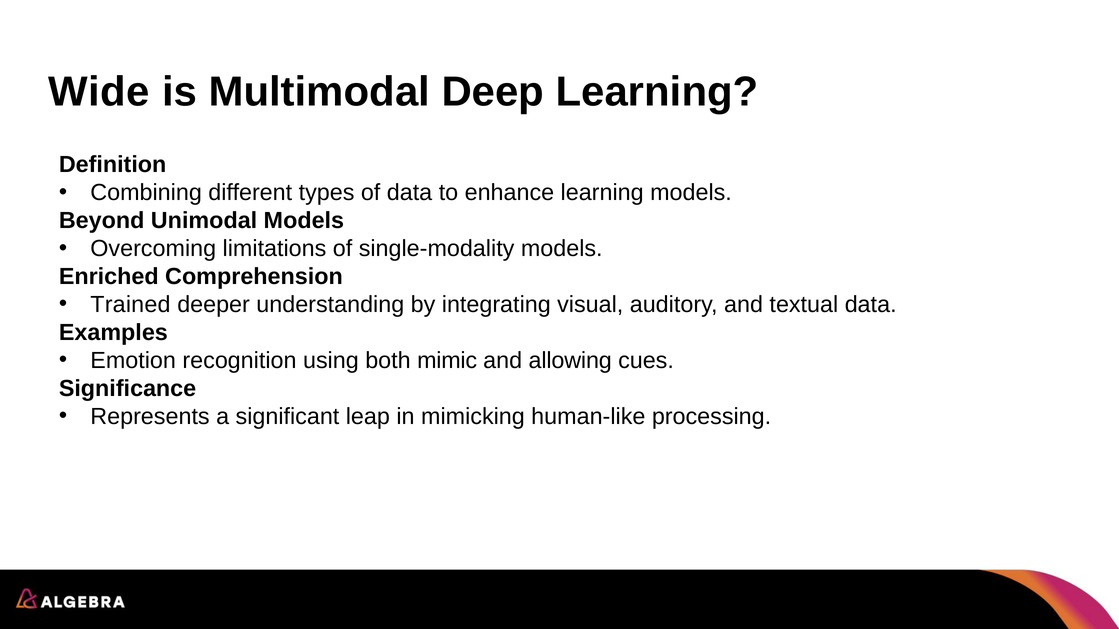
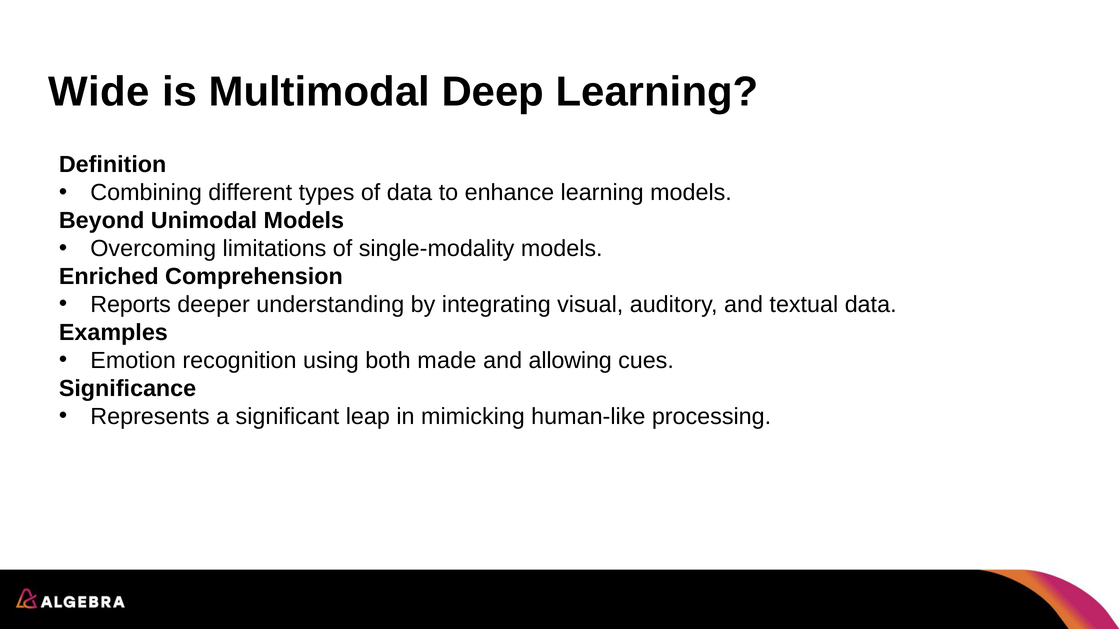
Trained: Trained -> Reports
mimic: mimic -> made
